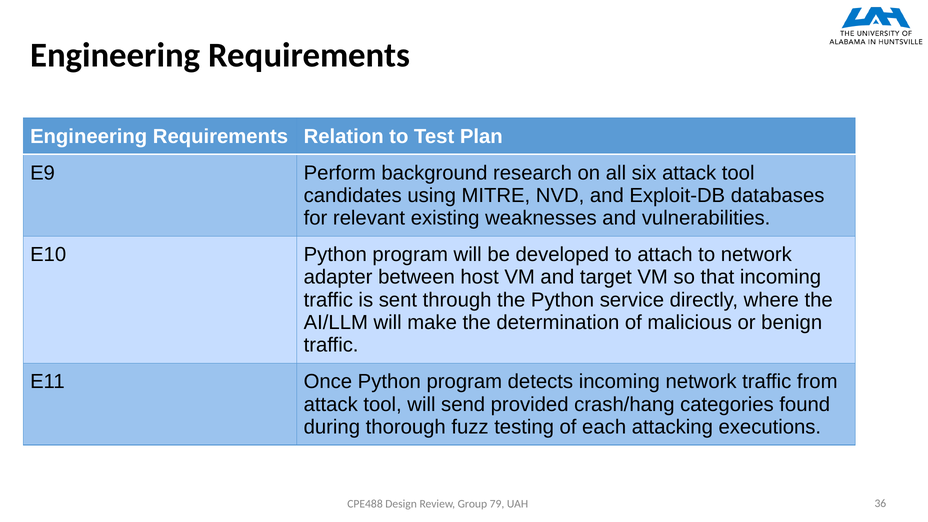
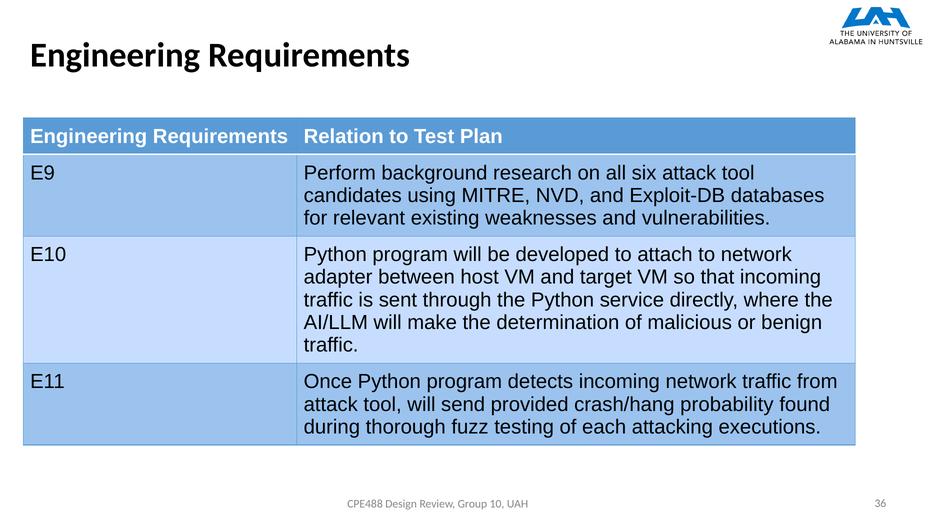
categories: categories -> probability
79: 79 -> 10
